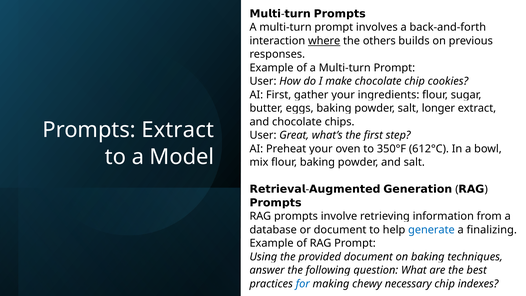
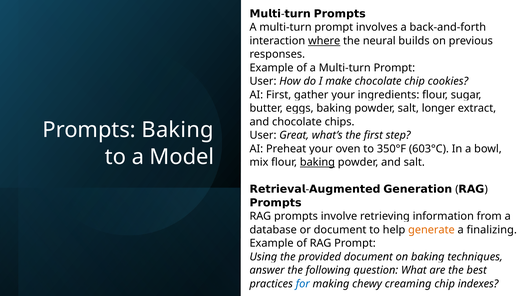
others: others -> neural
Prompts Extract: Extract -> Baking
612°C: 612°C -> 603°C
baking at (317, 162) underline: none -> present
generate colour: blue -> orange
necessary: necessary -> creaming
